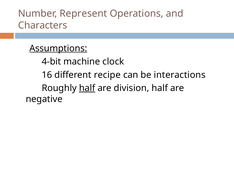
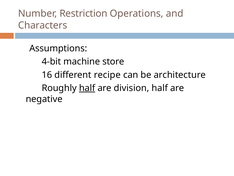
Represent: Represent -> Restriction
Assumptions underline: present -> none
clock: clock -> store
interactions: interactions -> architecture
